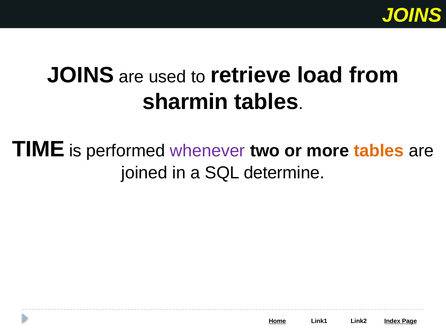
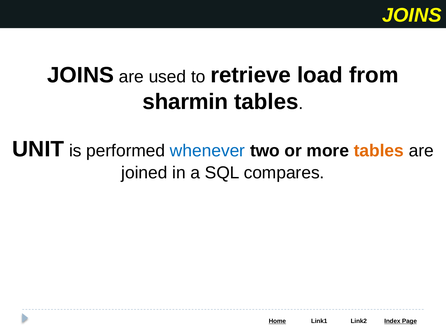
TIME: TIME -> UNIT
whenever colour: purple -> blue
determine: determine -> compares
